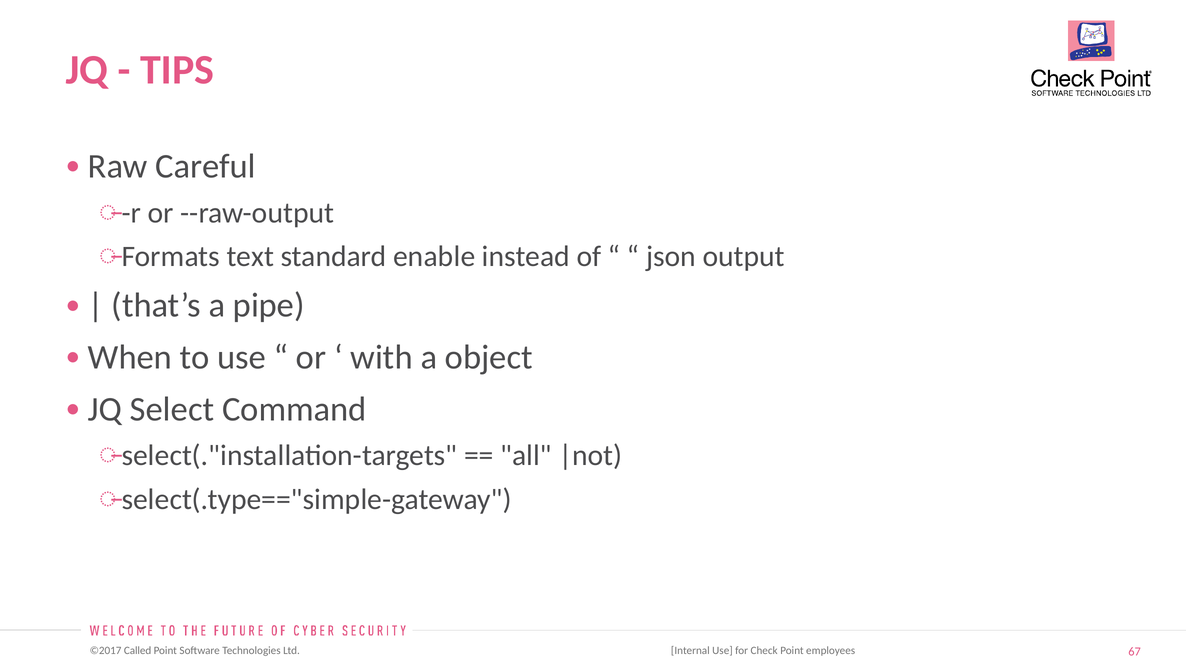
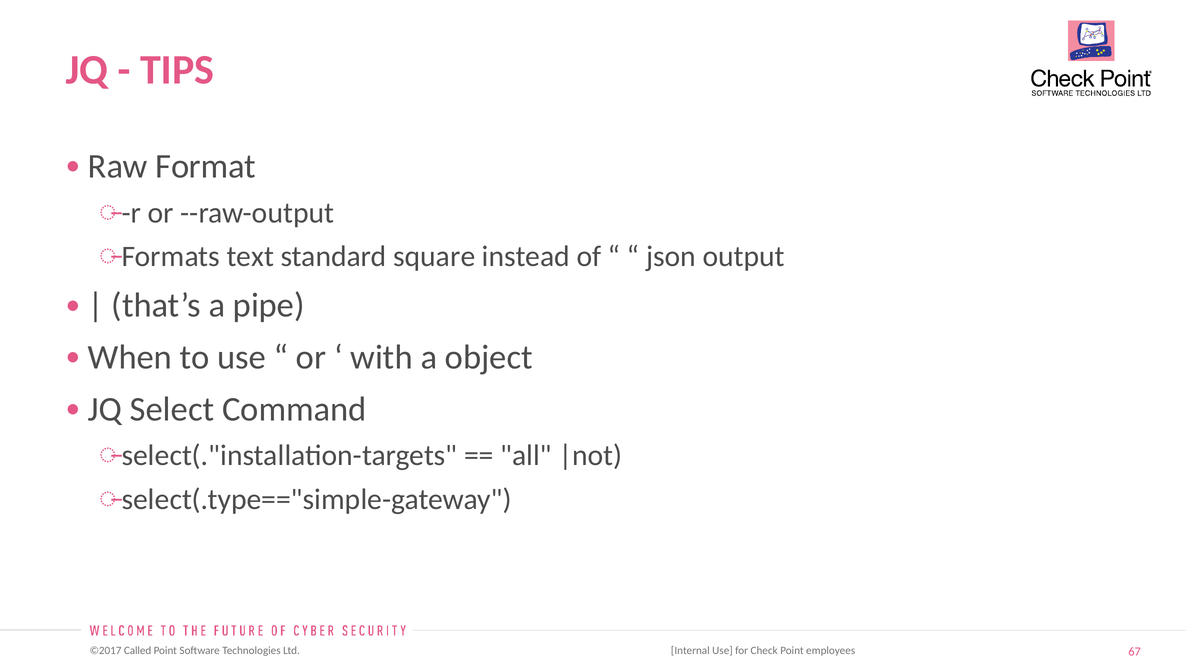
Careful: Careful -> Format
enable: enable -> square
